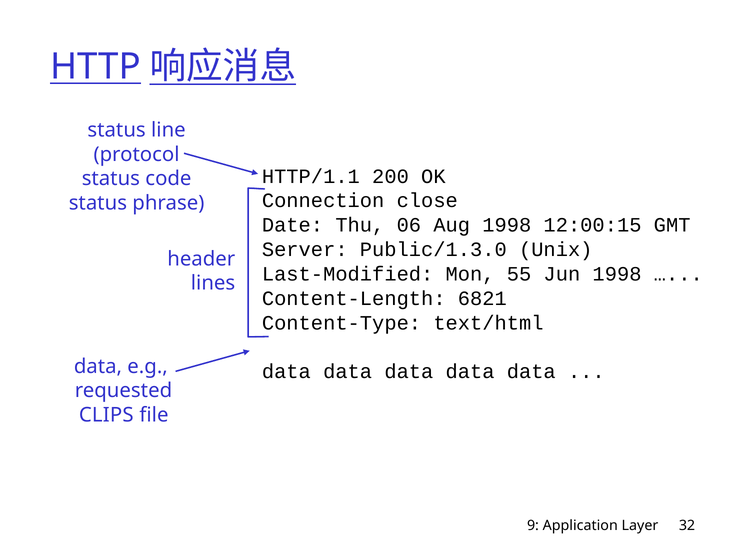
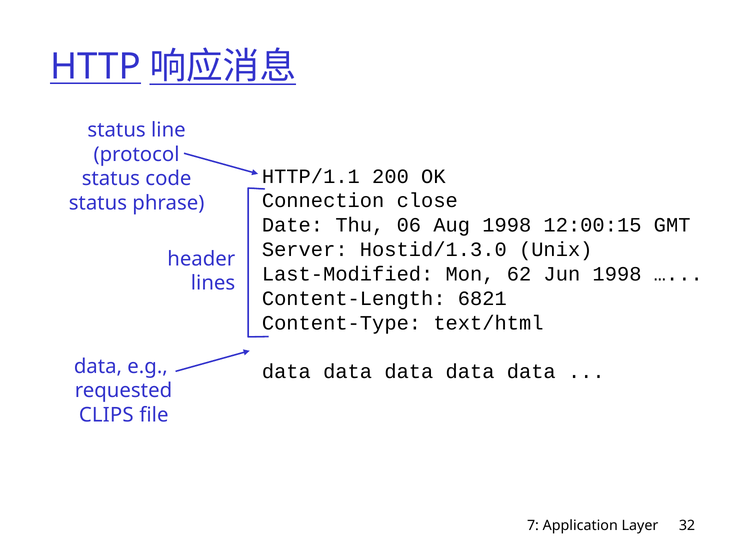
Public/1.3.0: Public/1.3.0 -> Hostid/1.3.0
55: 55 -> 62
9: 9 -> 7
